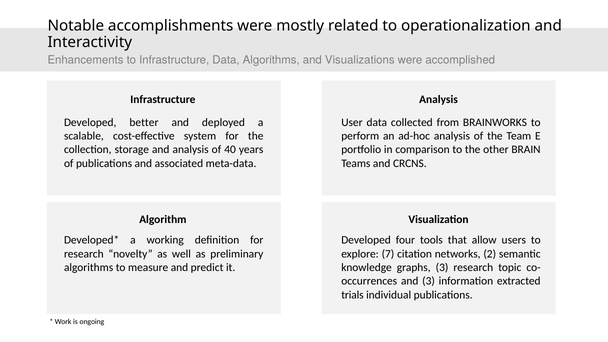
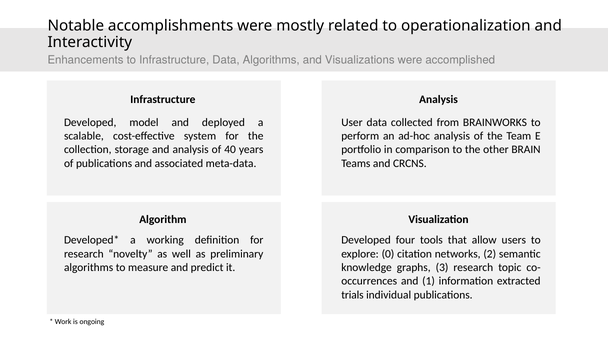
better: better -> model
7: 7 -> 0
and 3: 3 -> 1
